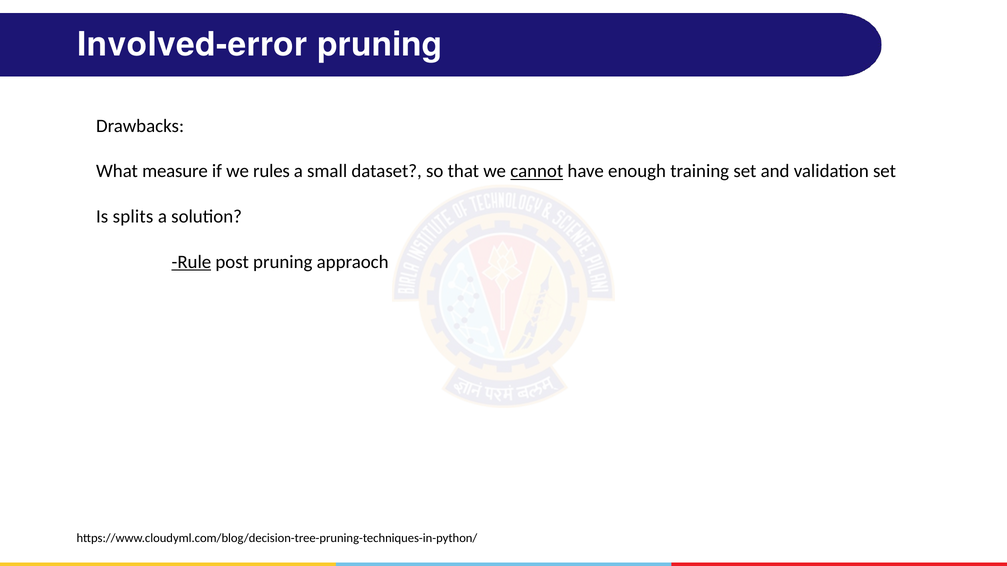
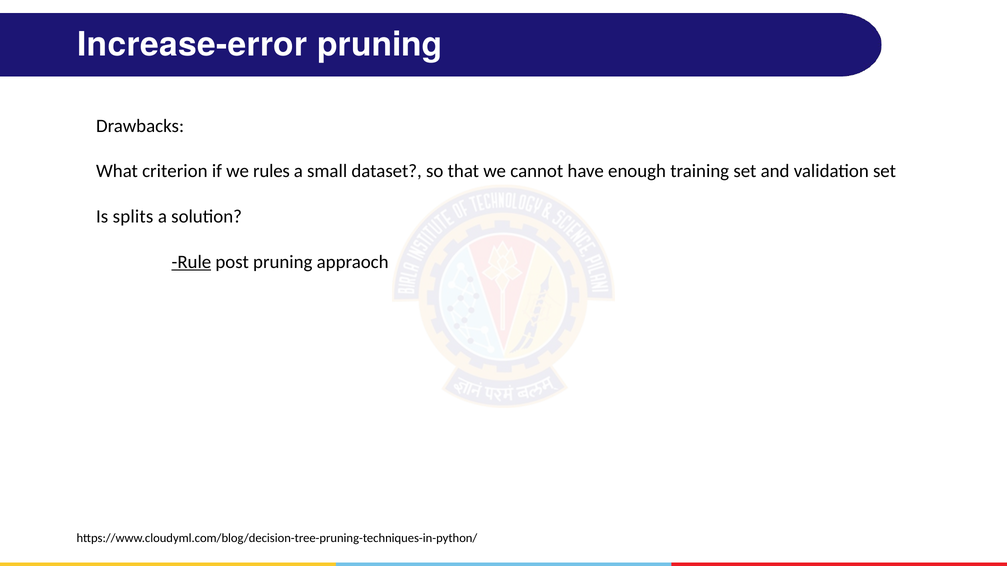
Involved-error: Involved-error -> Increase-error
measure: measure -> criterion
cannot underline: present -> none
